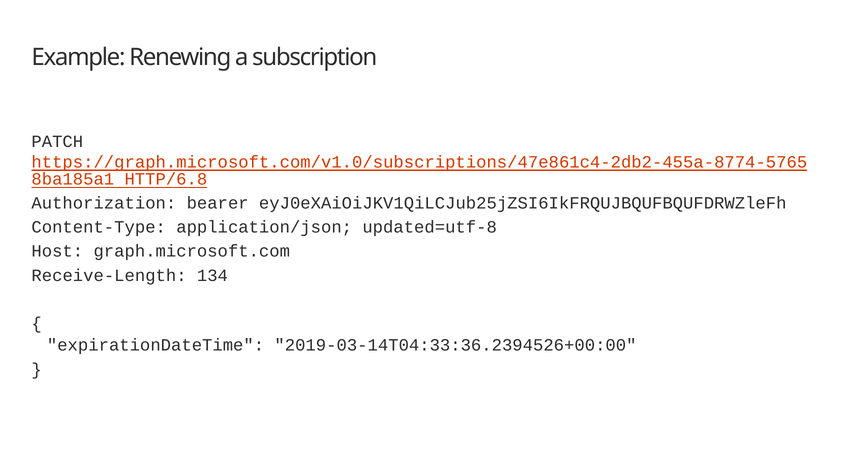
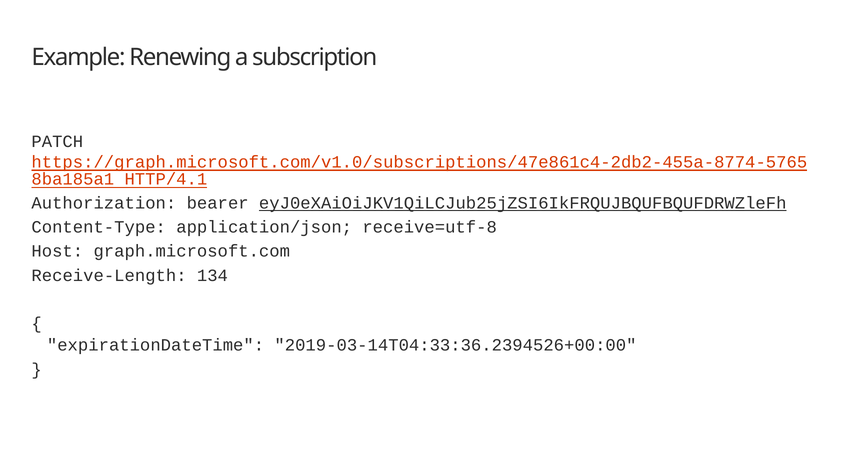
HTTP/6.8: HTTP/6.8 -> HTTP/4.1
eyJ0eXAiOiJKV1QiLCJub25jZSI6IkFRQUJBQUFBQUFDRWZleFh underline: none -> present
updated=utf-8: updated=utf-8 -> receive=utf-8
